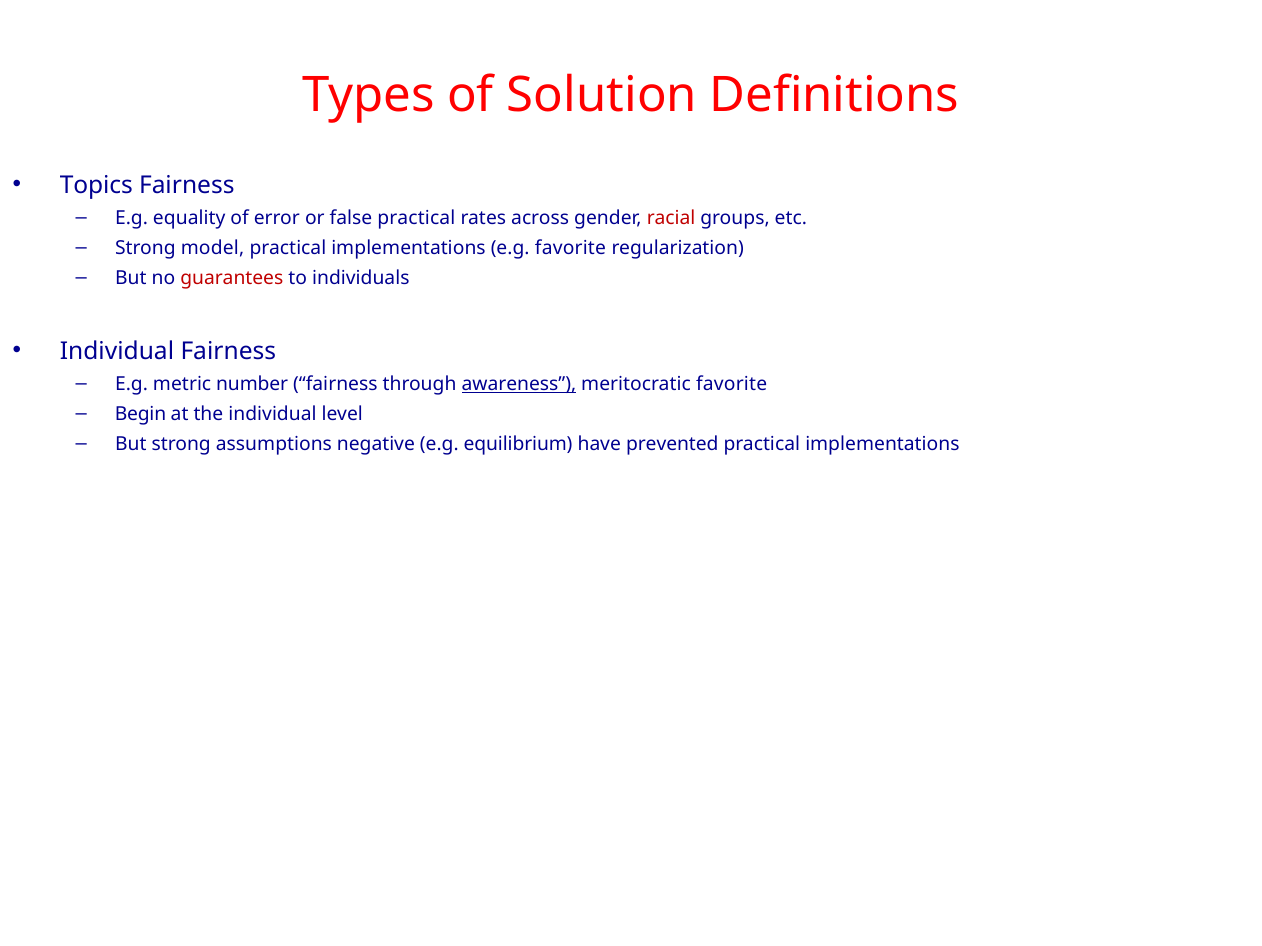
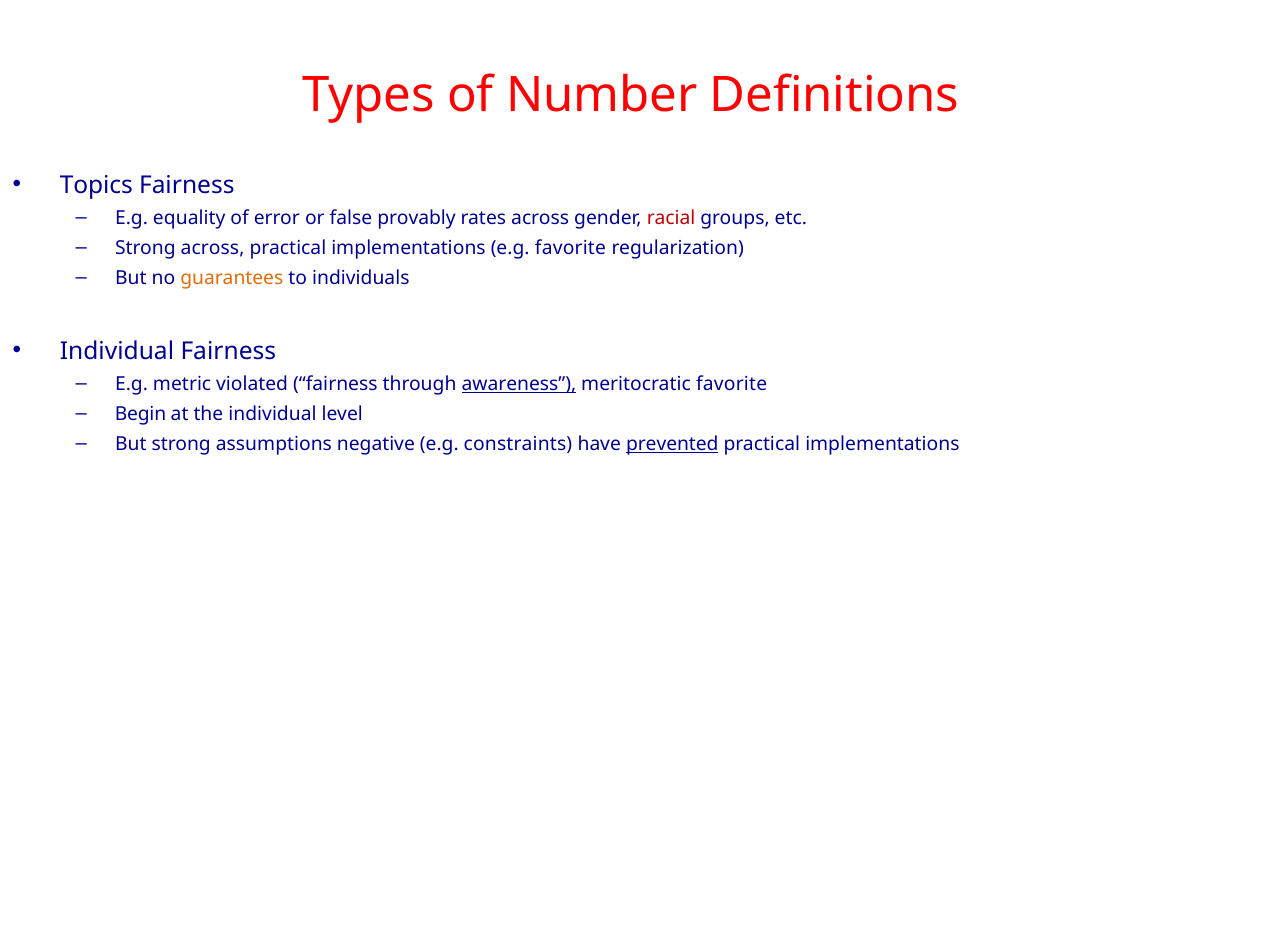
Solution: Solution -> Number
false practical: practical -> provably
Strong model: model -> across
guarantees colour: red -> orange
number: number -> violated
equilibrium: equilibrium -> constraints
prevented underline: none -> present
